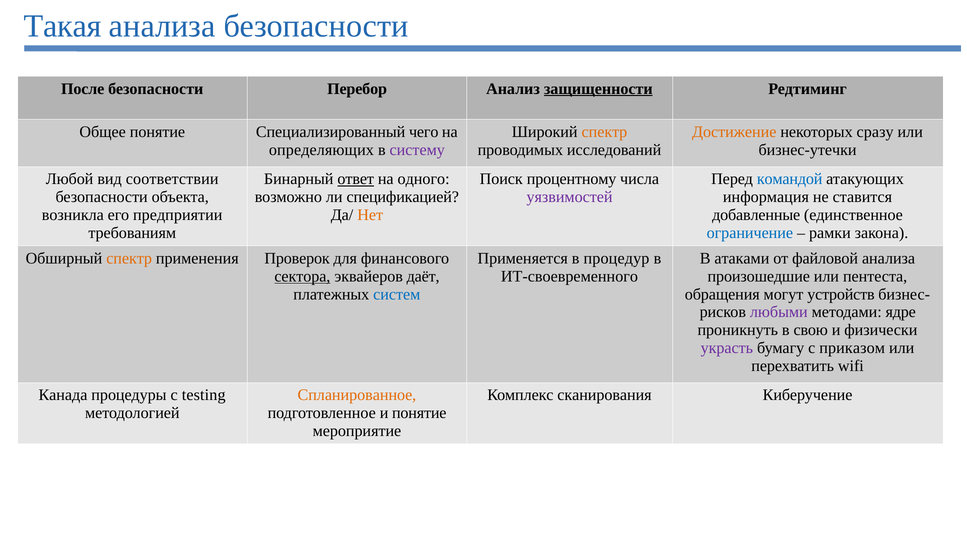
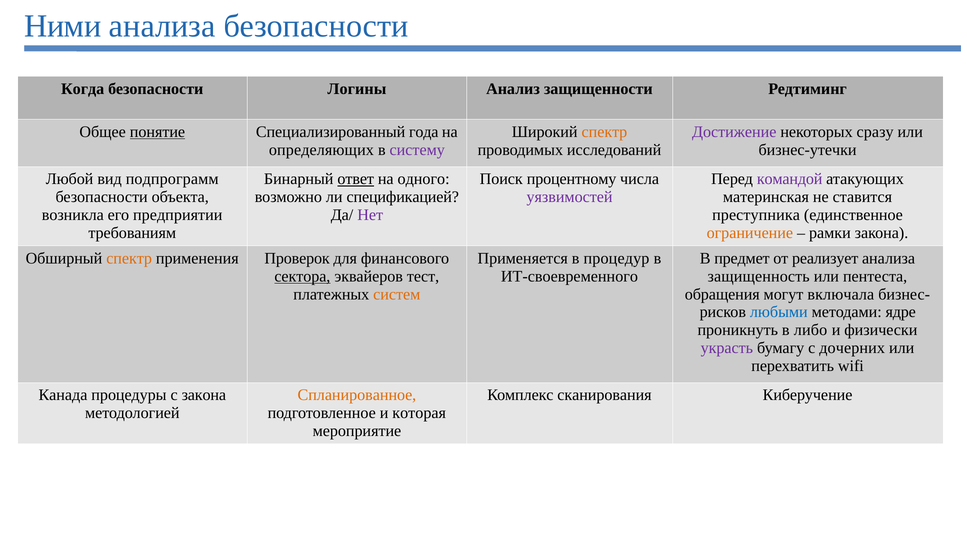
Такая: Такая -> Ними
После: После -> Когда
Перебор: Перебор -> Логины
защищенности underline: present -> none
понятие at (157, 132) underline: none -> present
чего: чего -> года
Достижение colour: orange -> purple
соответствии: соответствии -> подпрограмм
командой colour: blue -> purple
информация: информация -> материнская
Нет colour: orange -> purple
добавленные: добавленные -> преступника
ограничение colour: blue -> orange
атаками: атаками -> предмет
файловой: файловой -> реализует
даёт: даёт -> тест
произошедшие: произошедшие -> защищенность
систем colour: blue -> orange
устройств: устройств -> включала
любыми colour: purple -> blue
свою: свою -> либо
приказом: приказом -> дочерних
с testing: testing -> закона
и понятие: понятие -> которая
